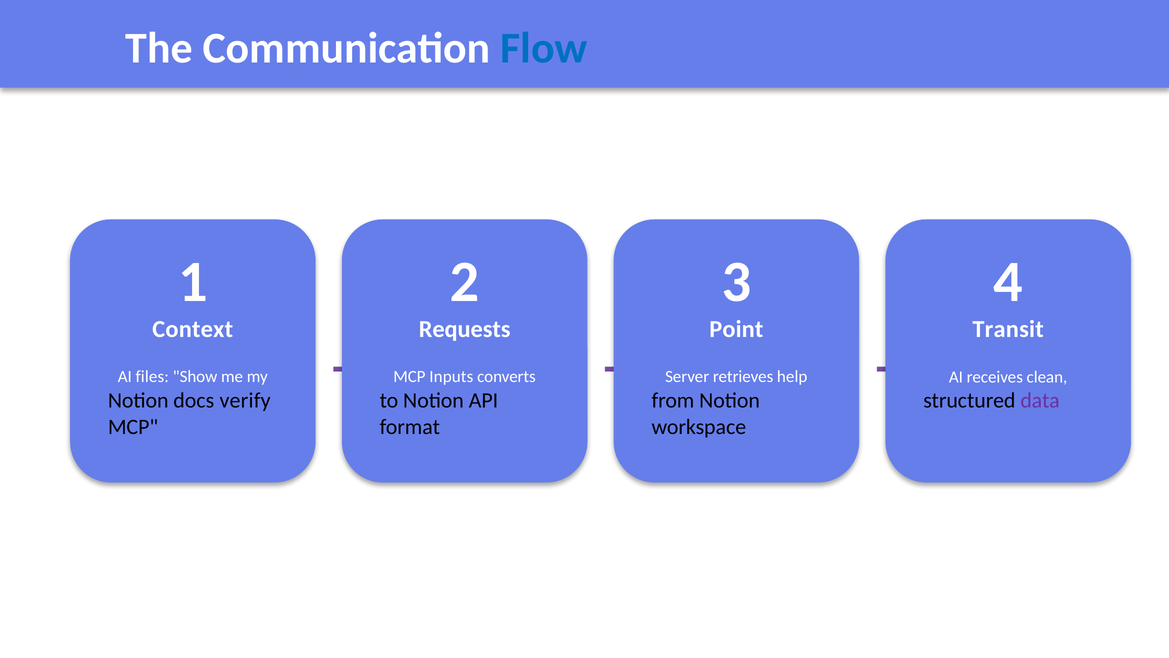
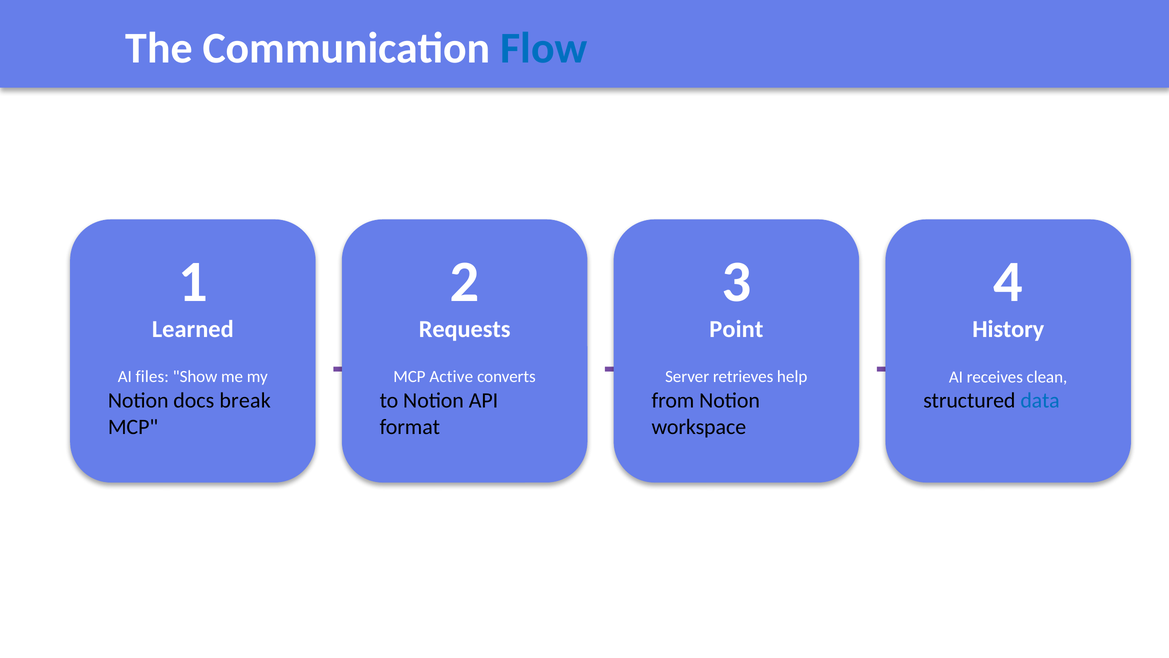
Context: Context -> Learned
Transit: Transit -> History
Inputs: Inputs -> Active
verify: verify -> break
data colour: purple -> blue
